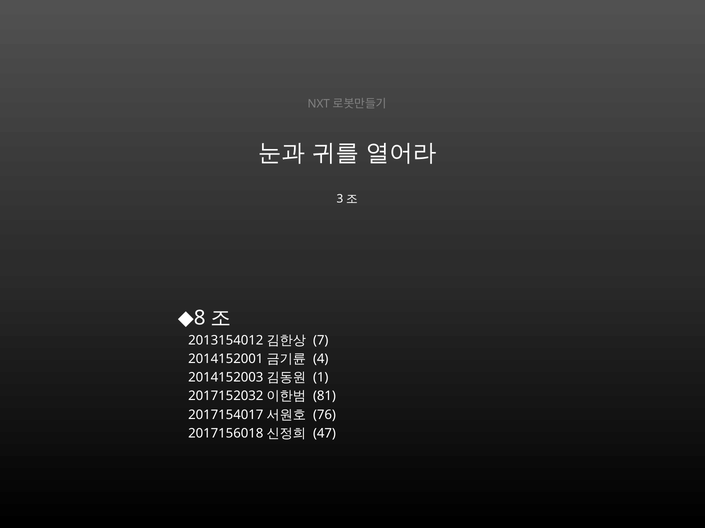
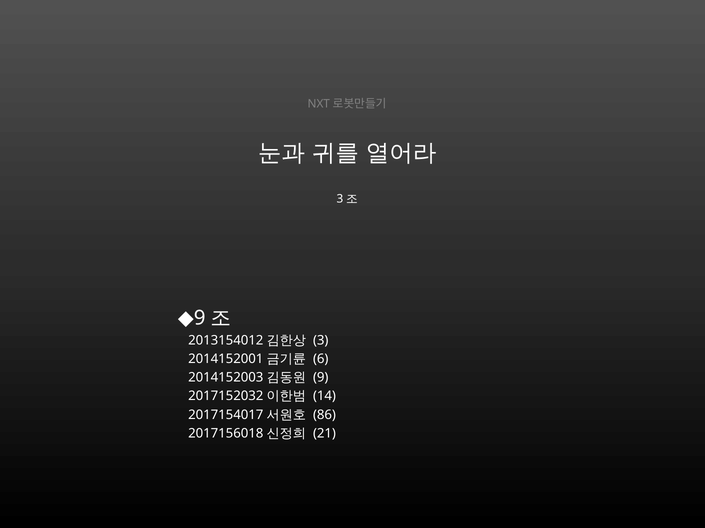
8 at (200, 318): 8 -> 9
7: 7 -> 3
4: 4 -> 6
1 at (321, 378): 1 -> 9
81: 81 -> 14
76: 76 -> 86
47: 47 -> 21
